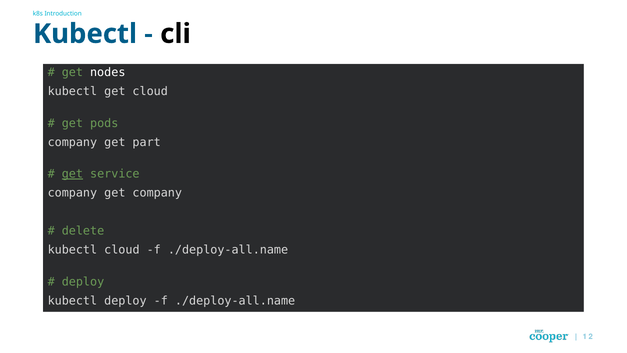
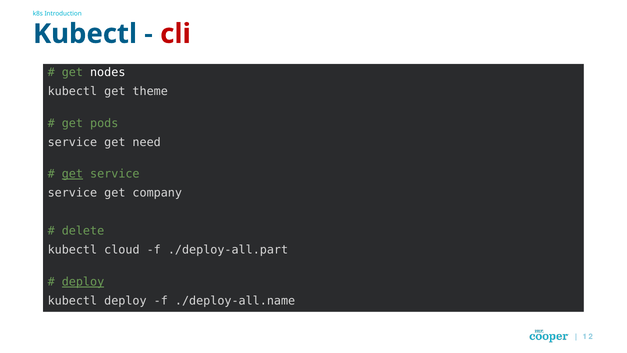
cli colour: black -> red
get cloud: cloud -> theme
company at (72, 142): company -> service
part: part -> need
company at (72, 193): company -> service
./deploy-all.name at (228, 250): ./deploy-all.name -> ./deploy-all.part
deploy at (83, 282) underline: none -> present
